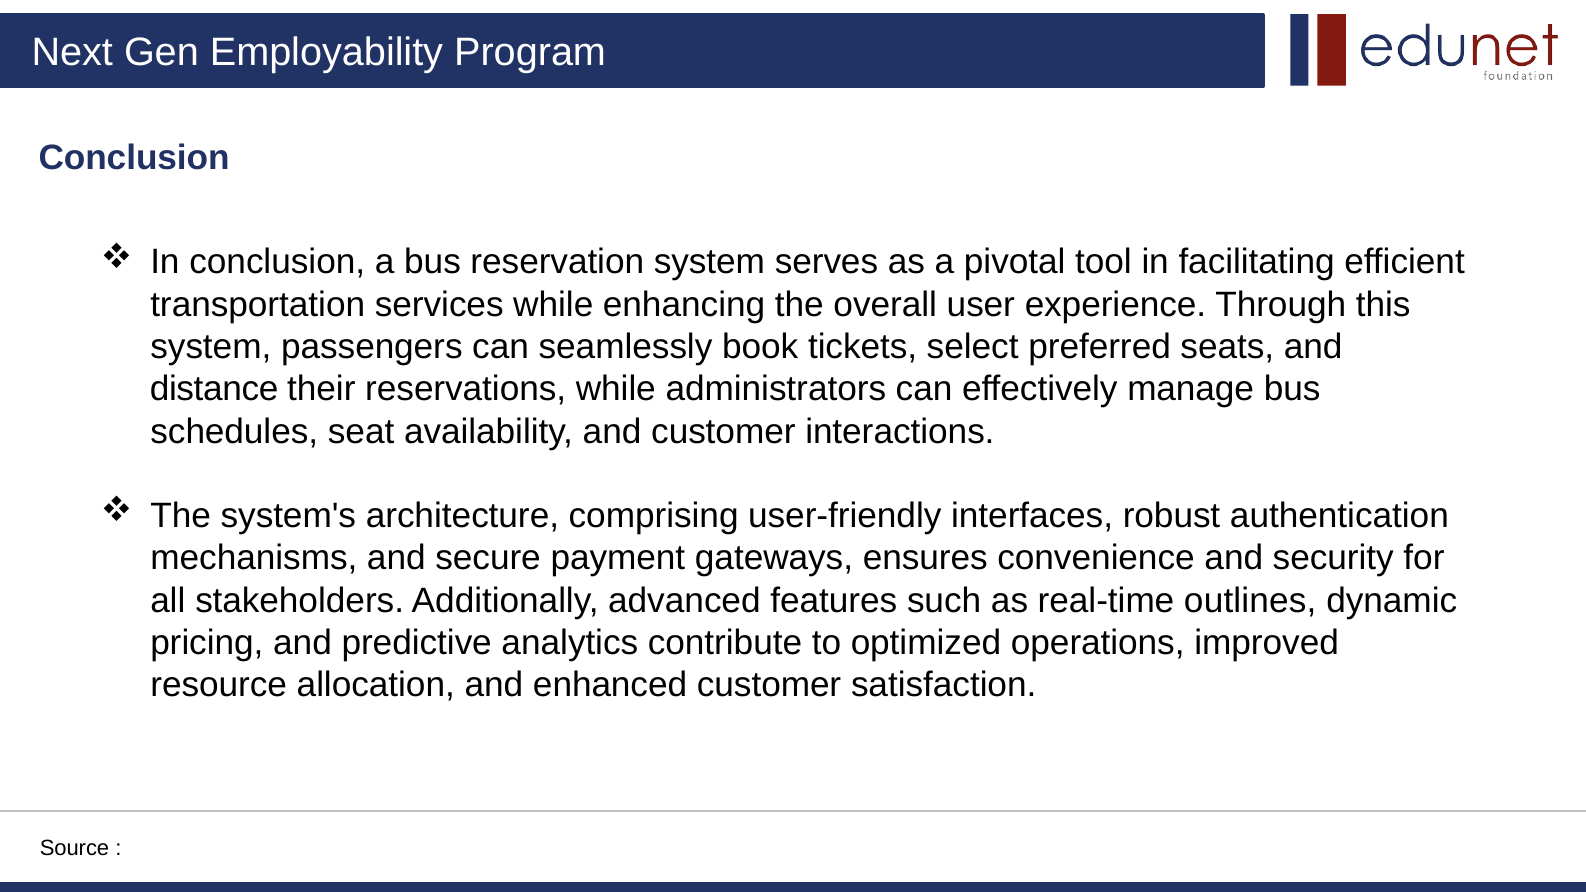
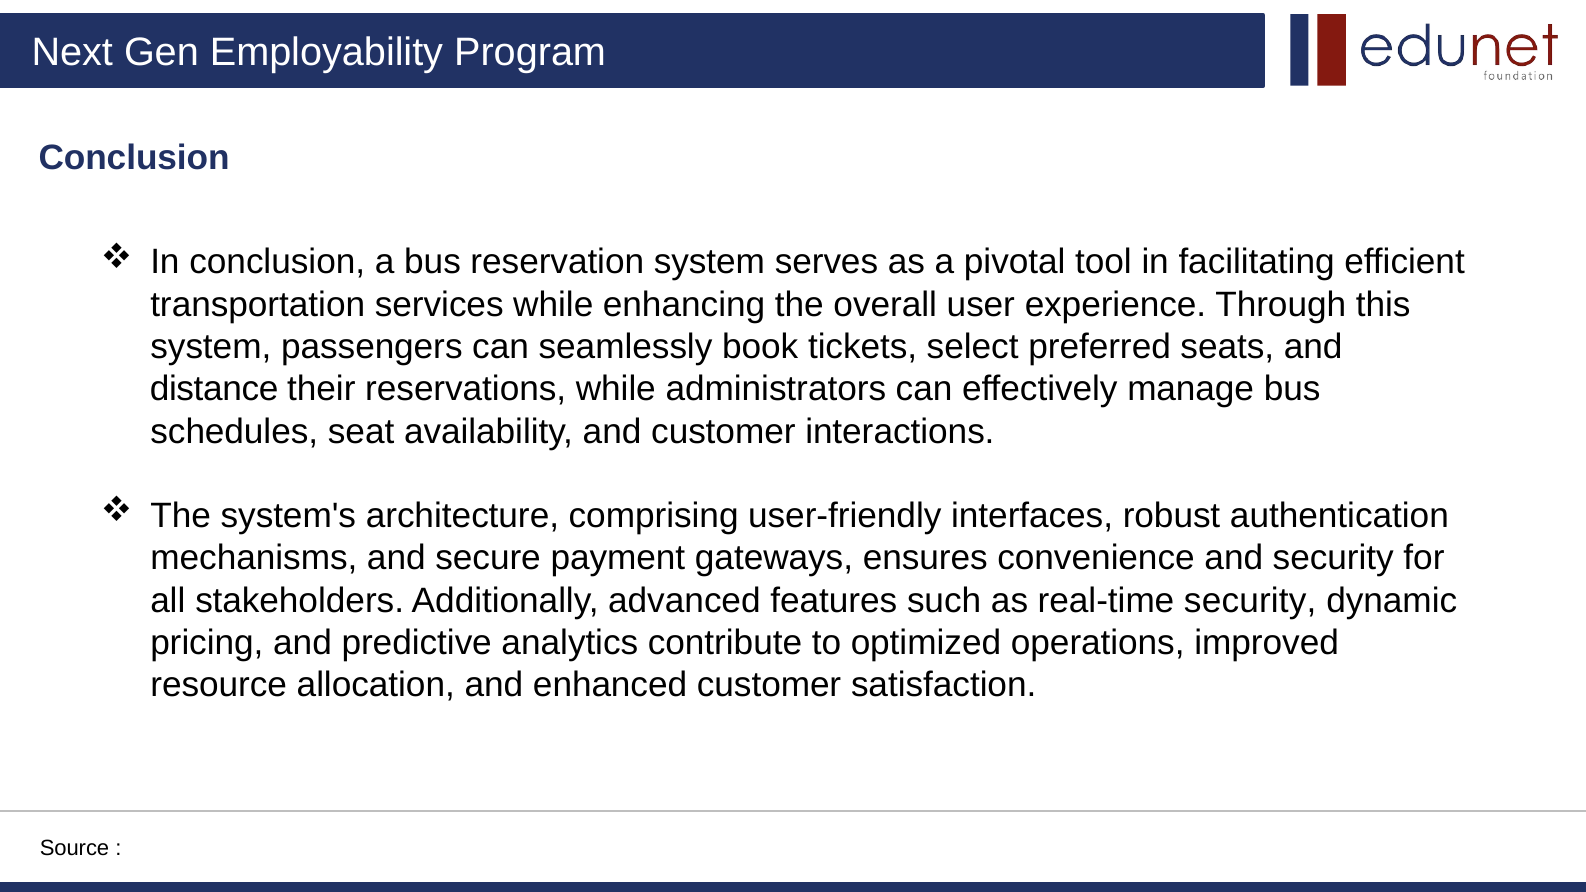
real-time outlines: outlines -> security
